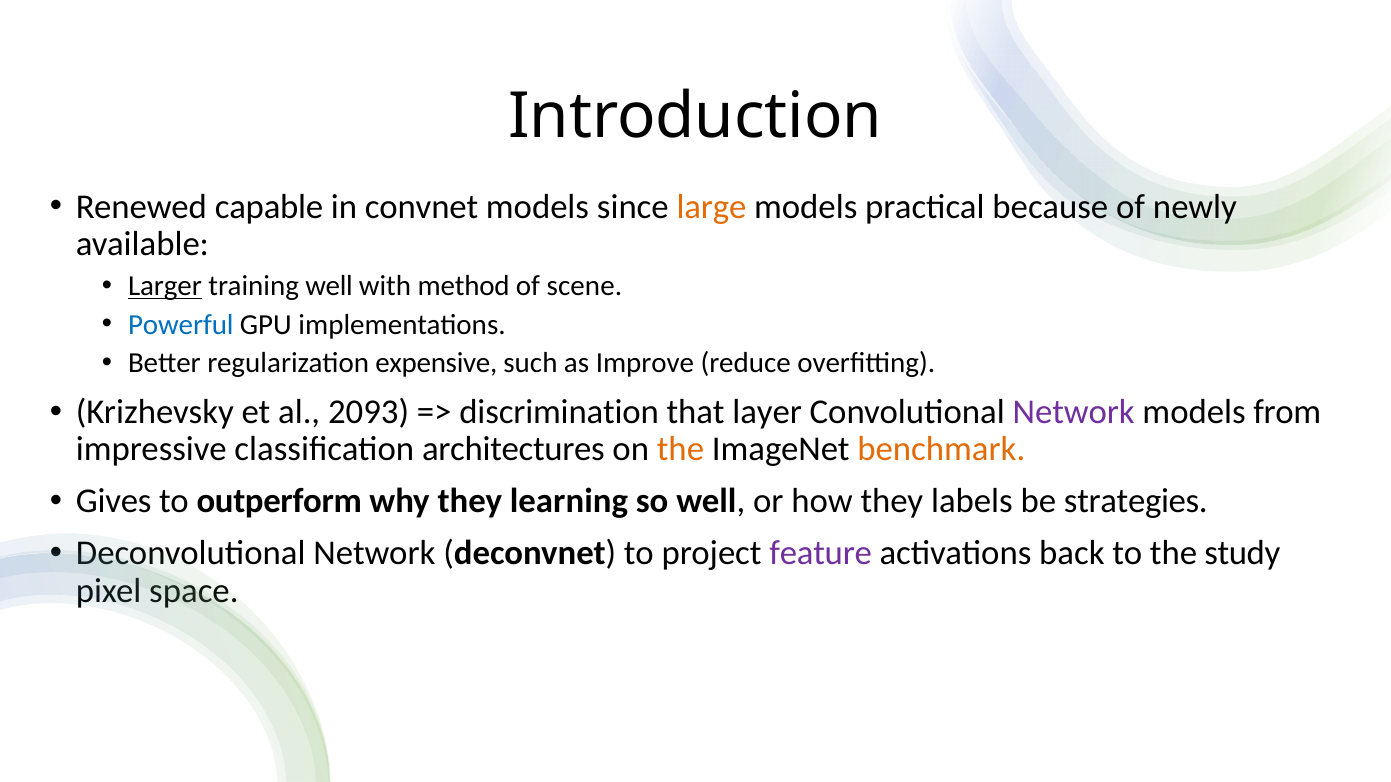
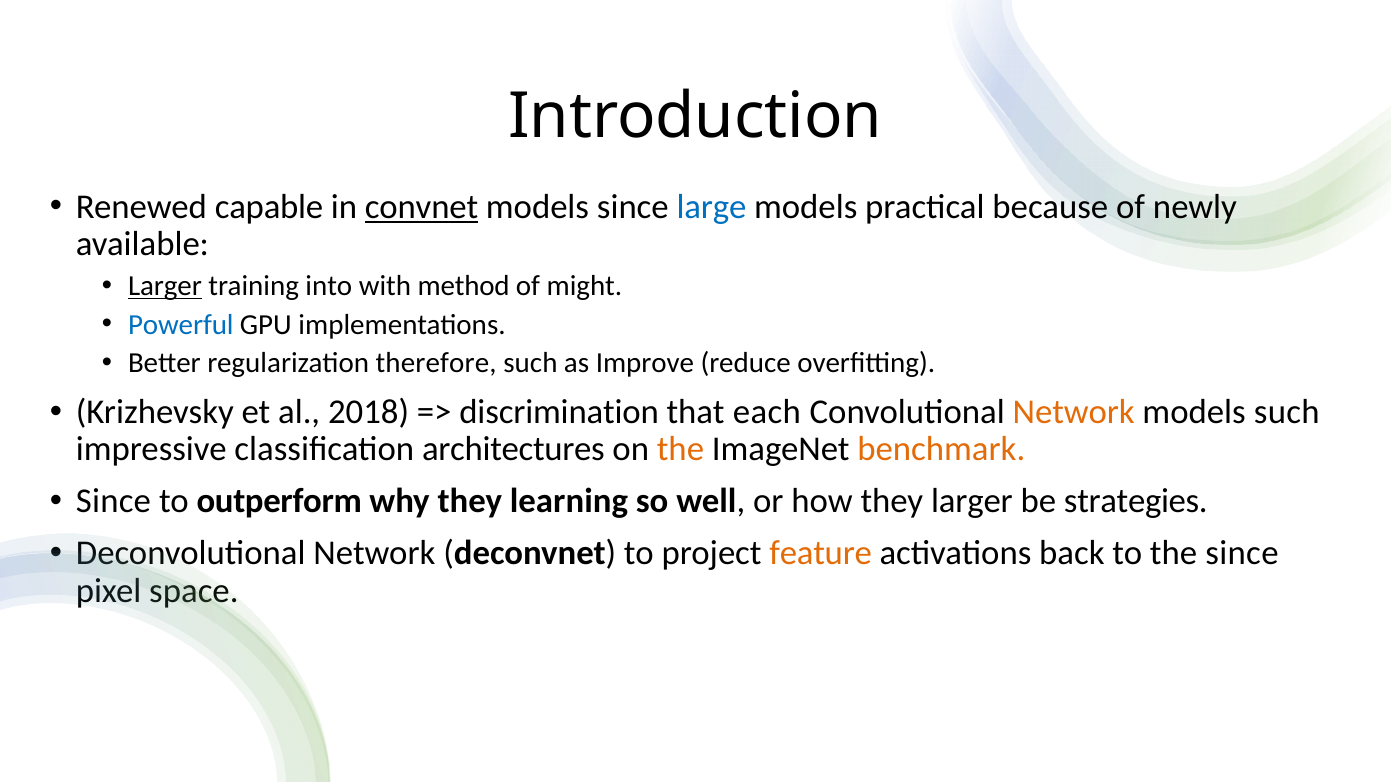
convnet underline: none -> present
large colour: orange -> blue
training well: well -> into
scene: scene -> might
expensive: expensive -> therefore
2093: 2093 -> 2018
layer: layer -> each
Network at (1074, 412) colour: purple -> orange
models from: from -> such
Gives at (114, 502): Gives -> Since
they labels: labels -> larger
feature colour: purple -> orange
the study: study -> since
